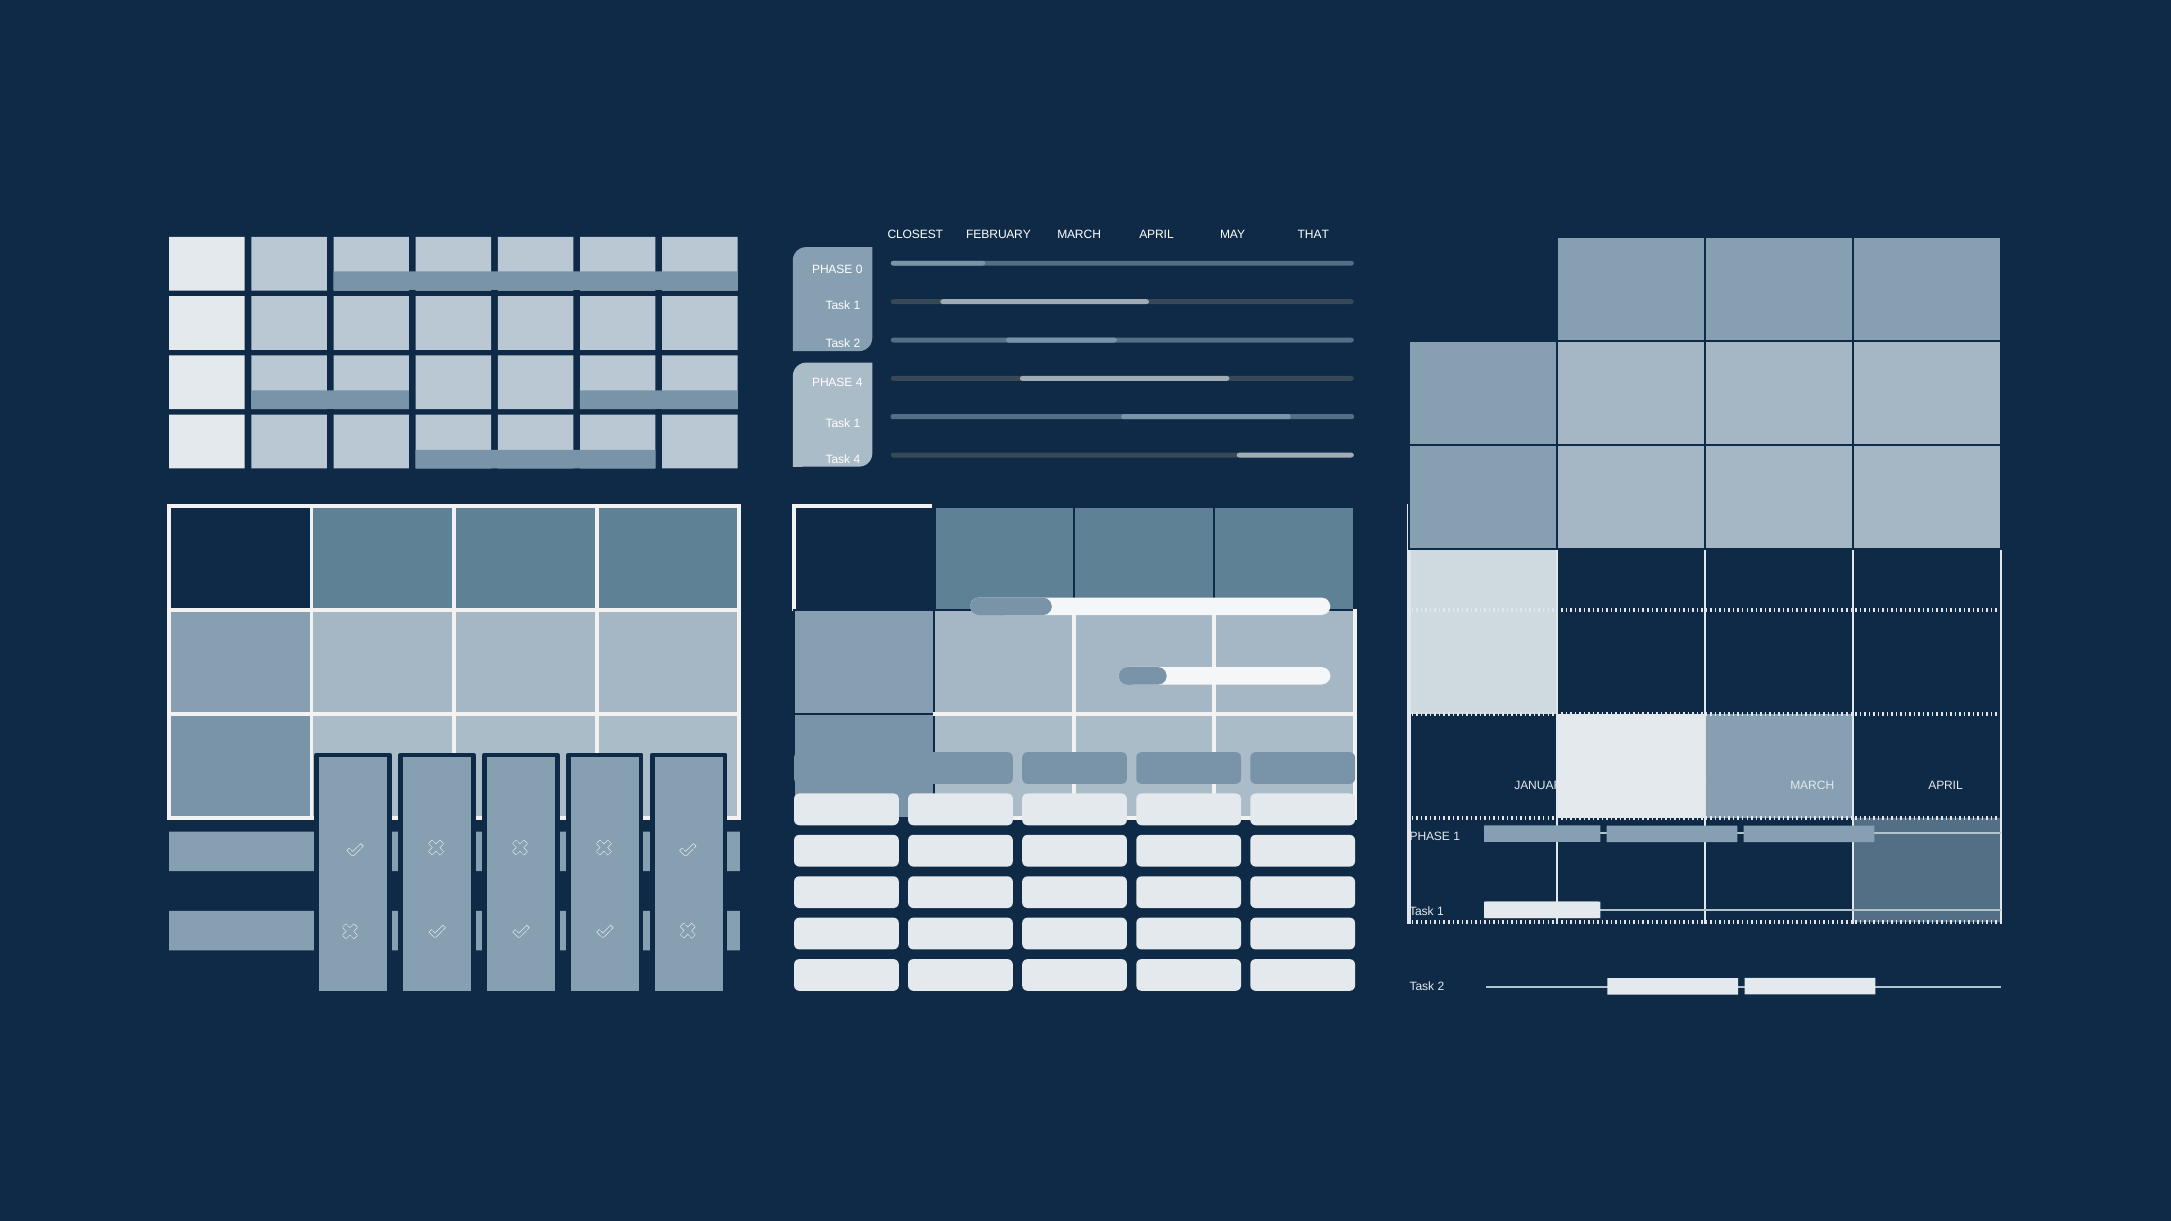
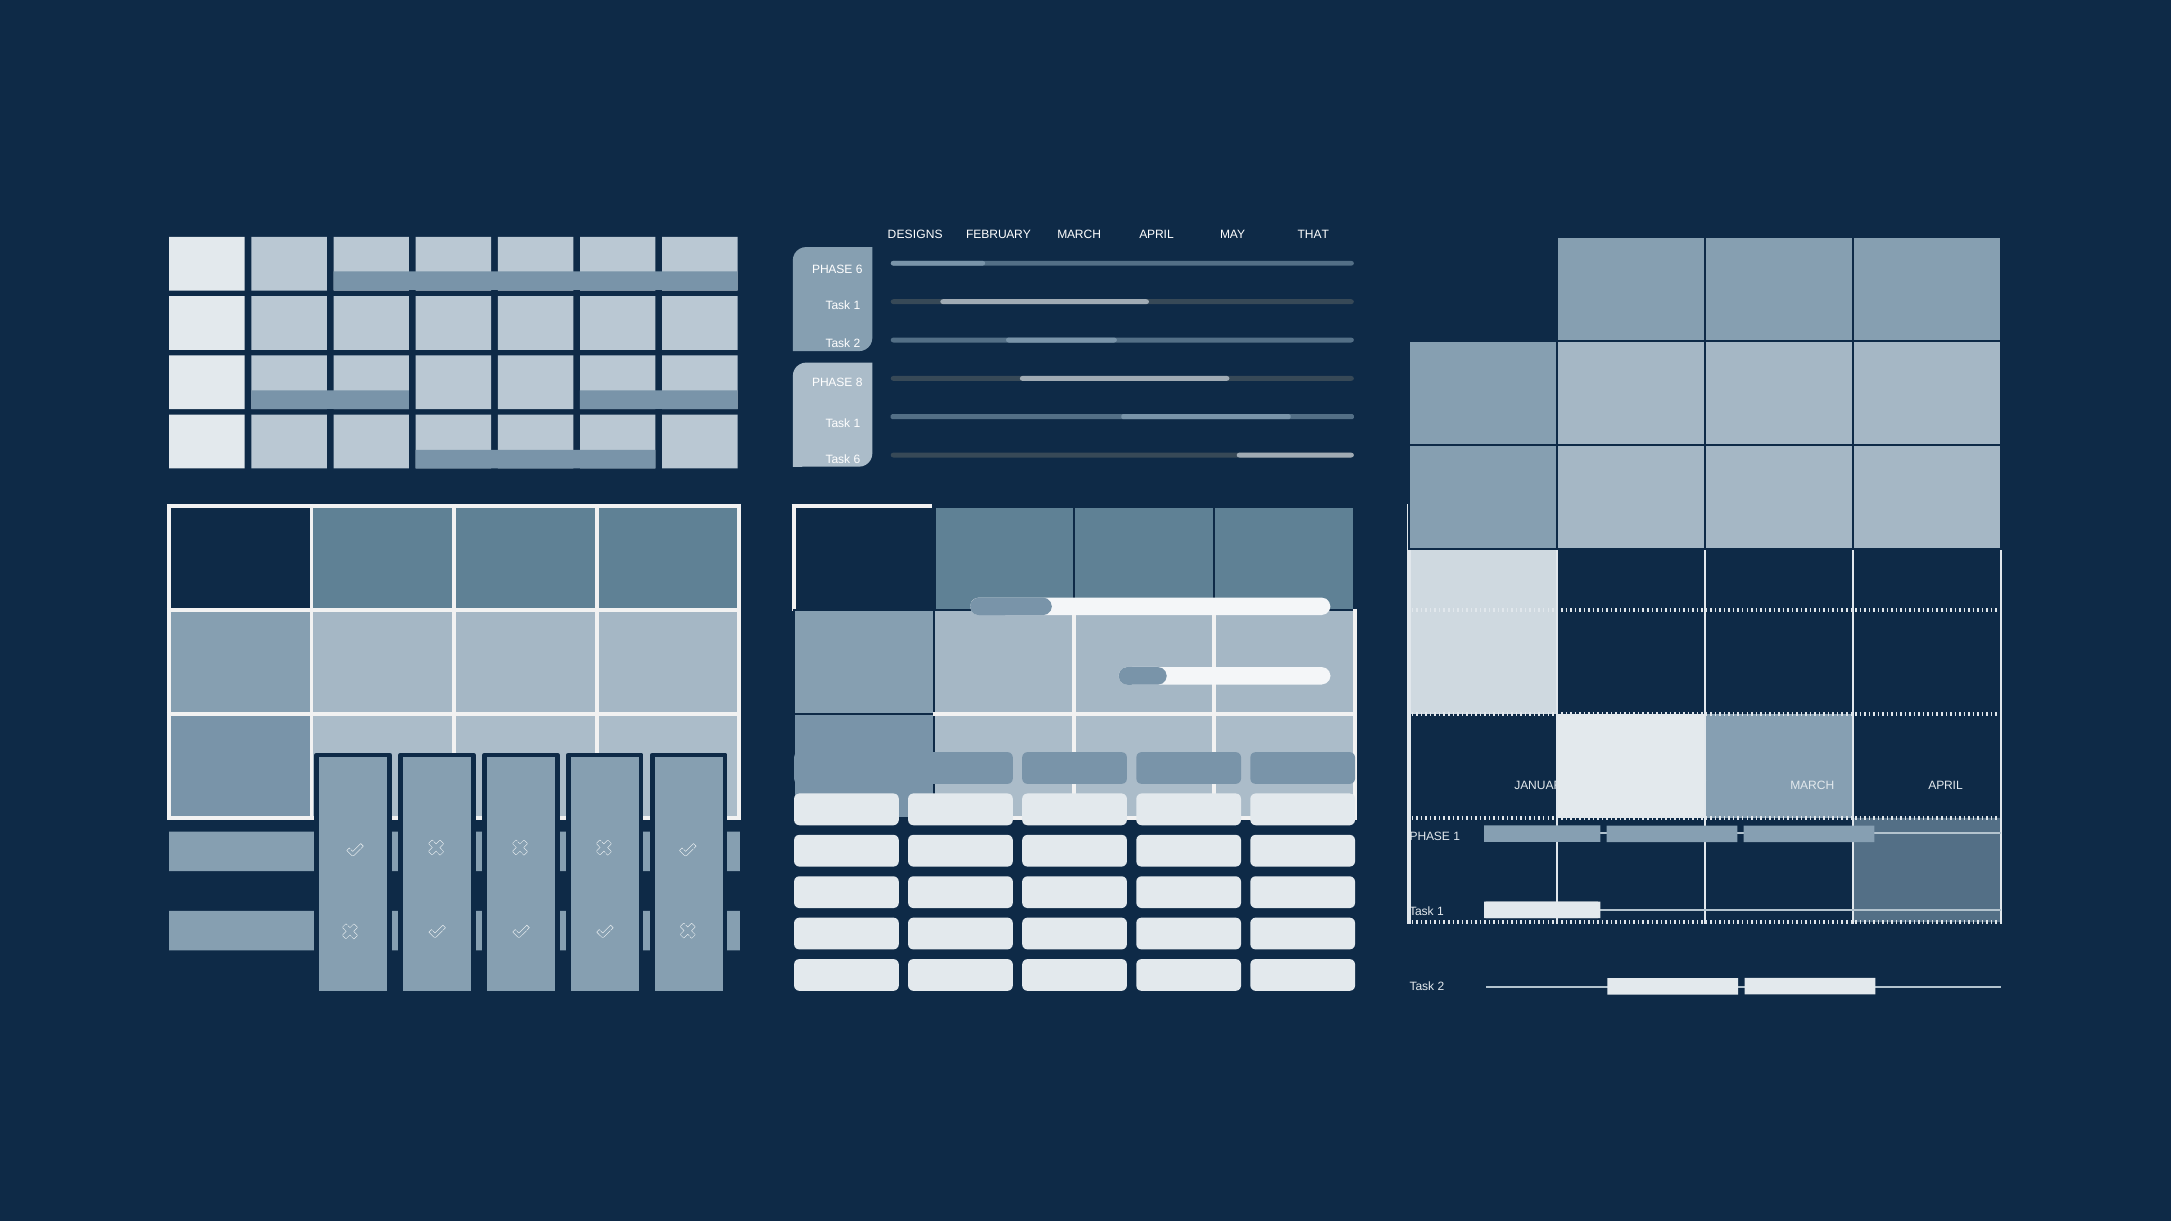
CLOSEST: CLOSEST -> DESIGNS
PHASE 0: 0 -> 6
PHASE 4: 4 -> 8
Task 4: 4 -> 6
